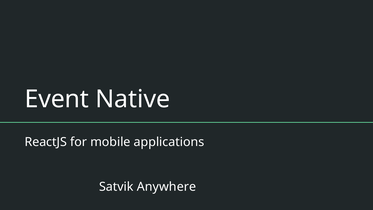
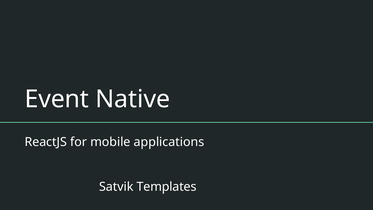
Anywhere: Anywhere -> Templates
